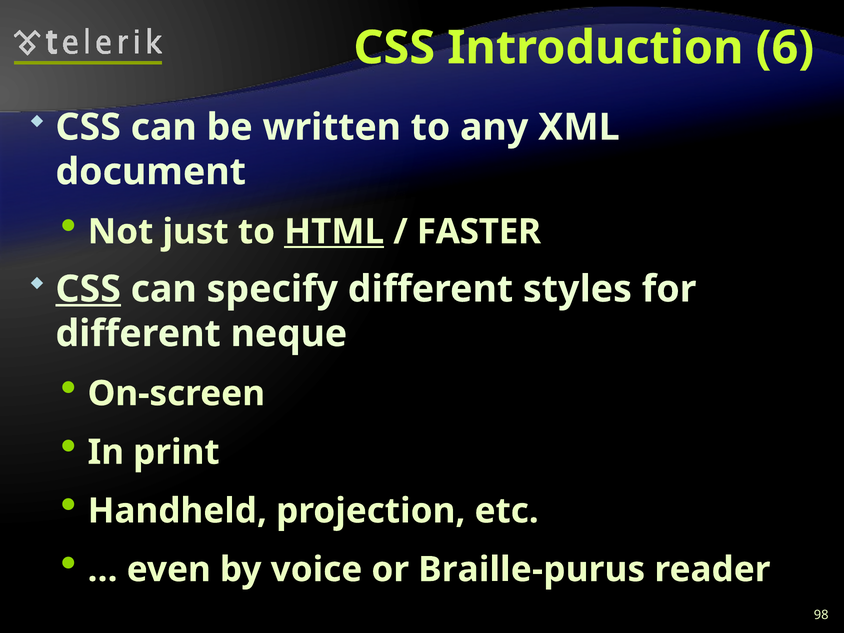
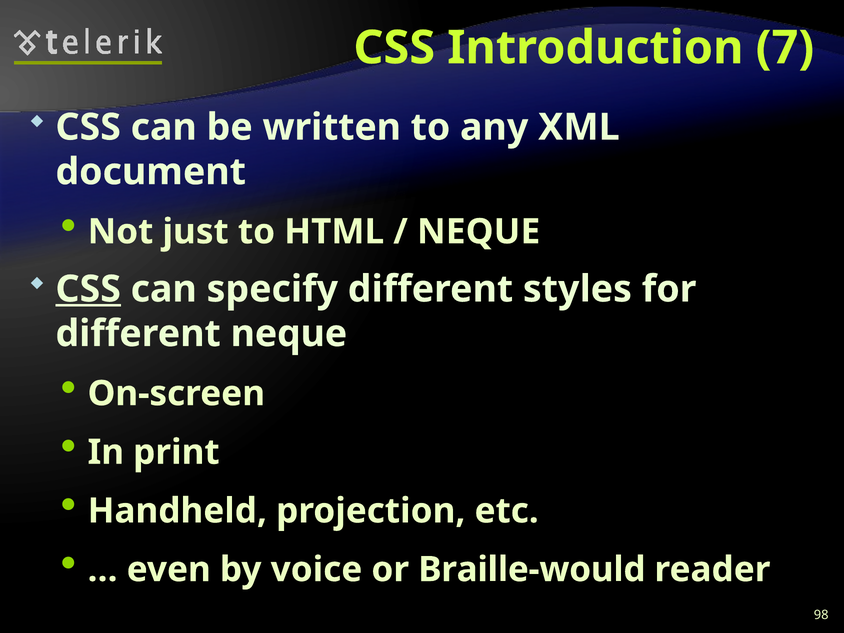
6: 6 -> 7
HTML underline: present -> none
FASTER at (479, 232): FASTER -> NEQUE
Braille-purus: Braille-purus -> Braille-would
